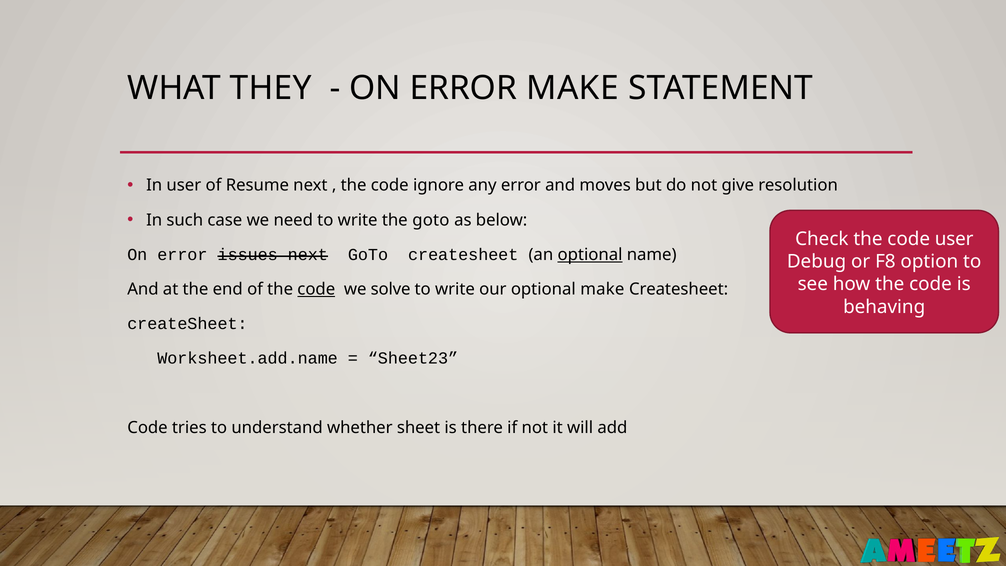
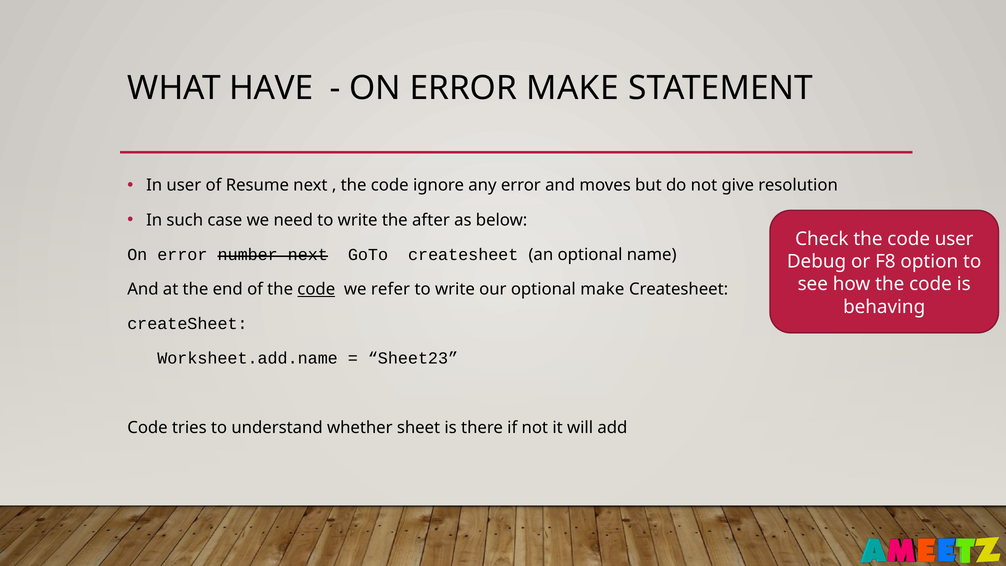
THEY: THEY -> HAVE
the goto: goto -> after
issues: issues -> number
optional at (590, 255) underline: present -> none
solve: solve -> refer
